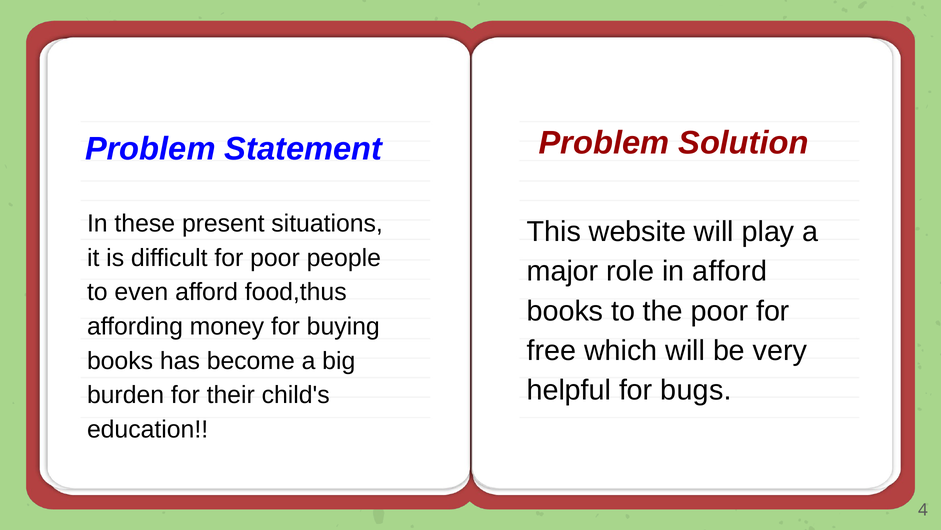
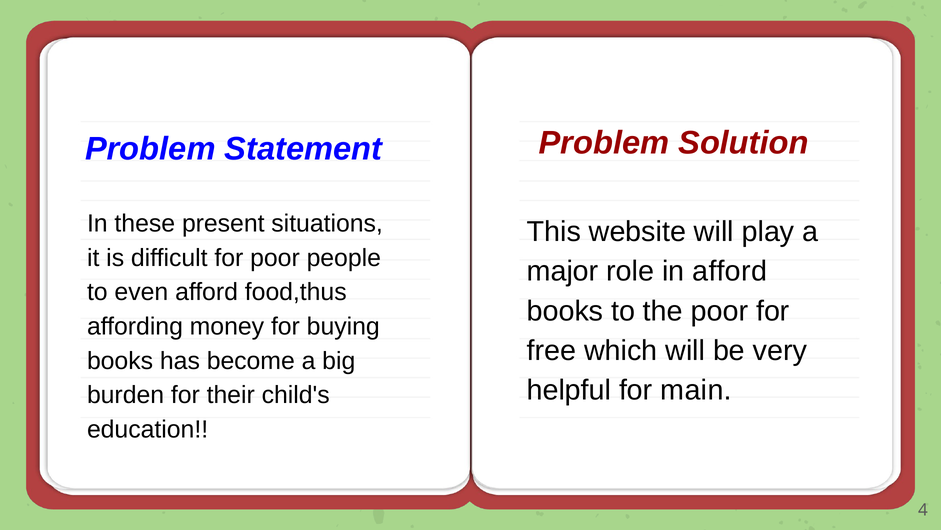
bugs: bugs -> main
